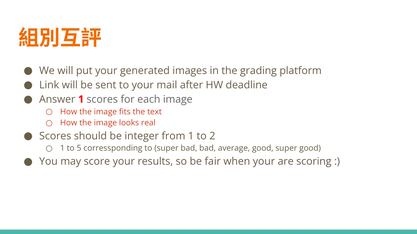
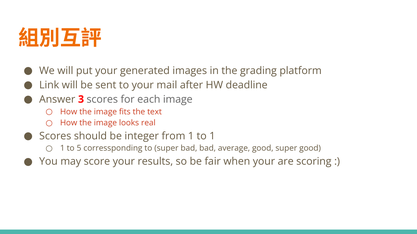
Answer 1: 1 -> 3
to 2: 2 -> 1
